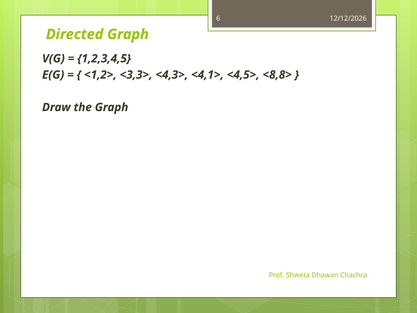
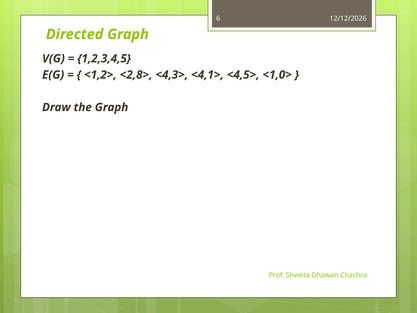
<3,3>: <3,3> -> <2,8>
<8,8>: <8,8> -> <1,0>
